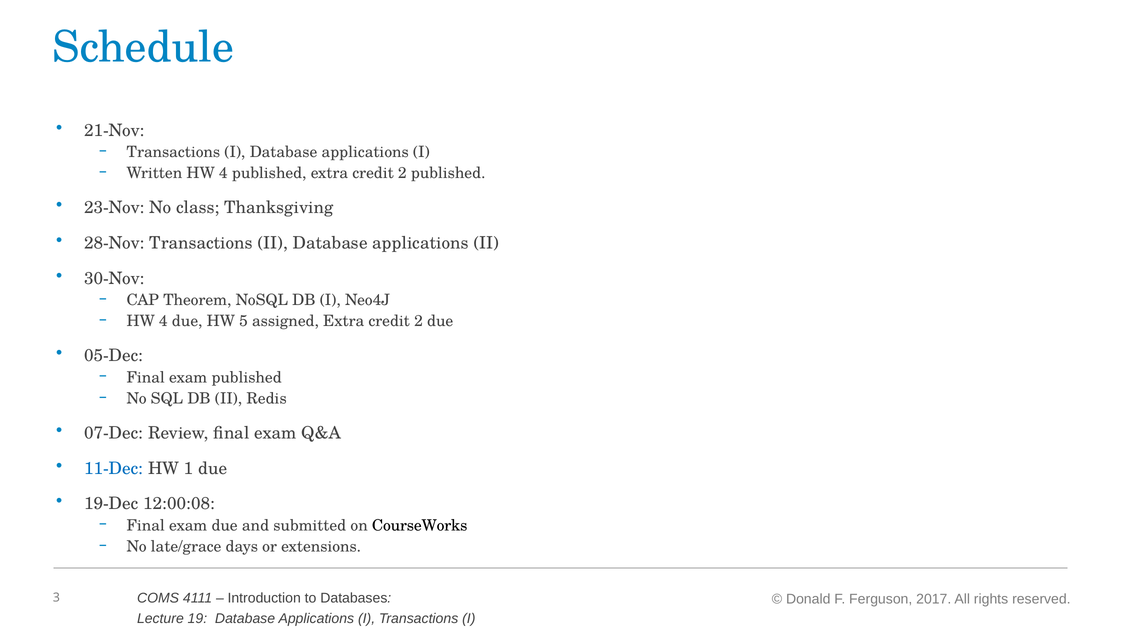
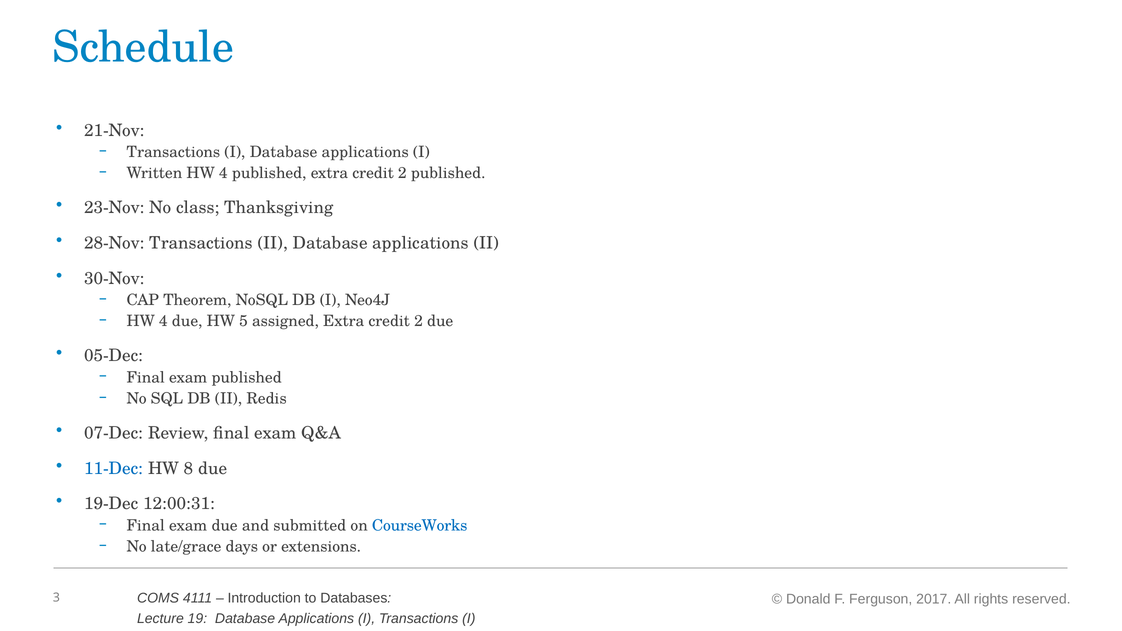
1: 1 -> 8
12:00:08: 12:00:08 -> 12:00:31
CourseWorks colour: black -> blue
